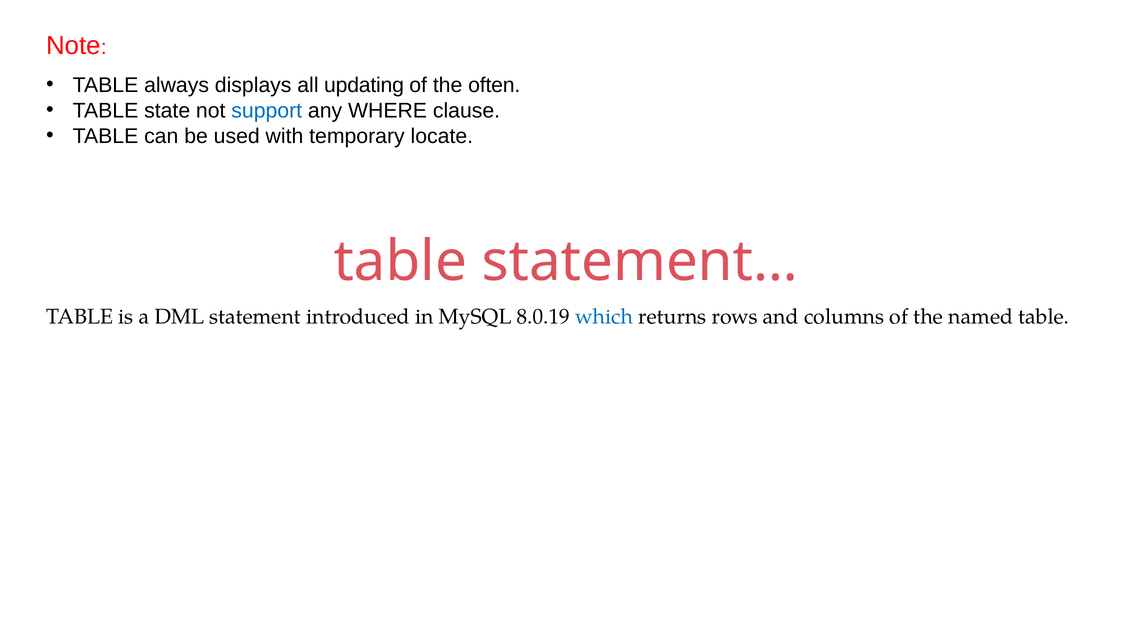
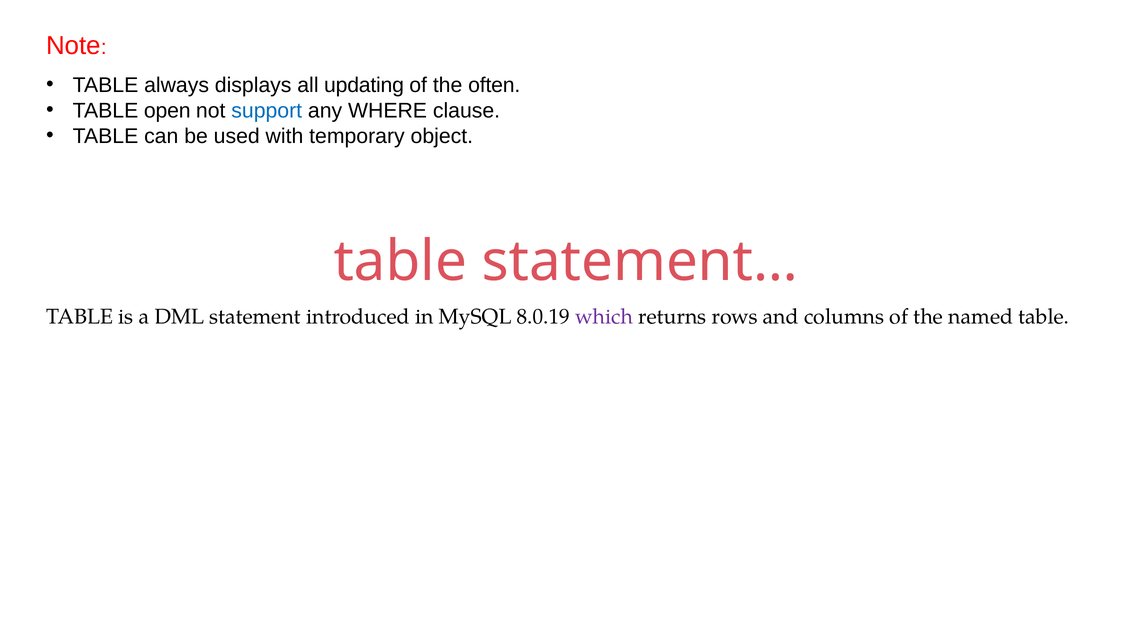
state: state -> open
locate: locate -> object
which colour: blue -> purple
